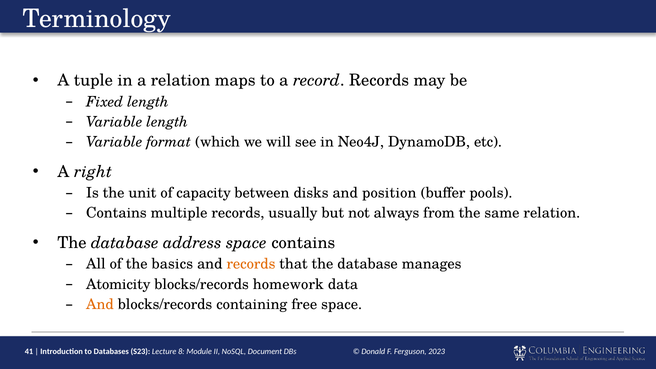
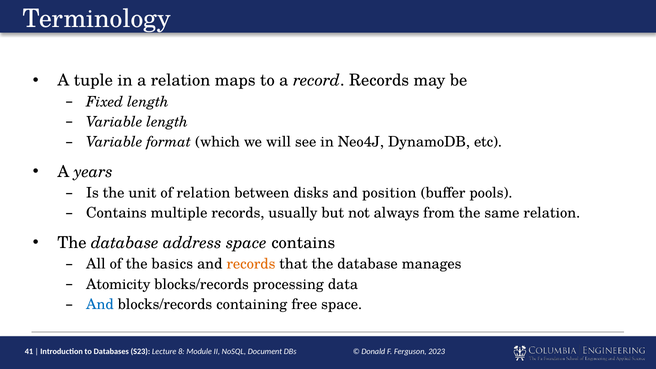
right: right -> years
of capacity: capacity -> relation
homework: homework -> processing
And at (100, 304) colour: orange -> blue
